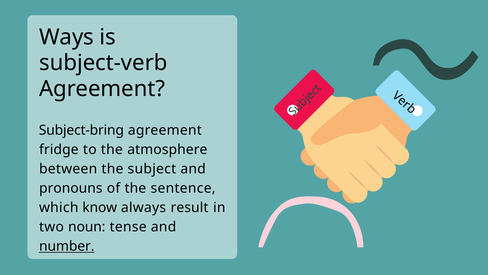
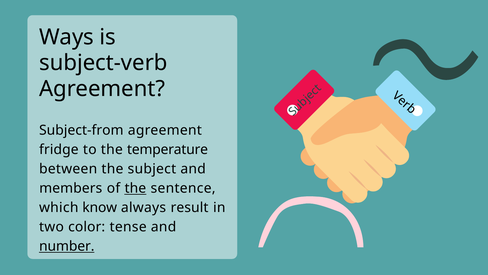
Subject-bring: Subject-bring -> Subject-from
atmosphere: atmosphere -> temperature
pronouns: pronouns -> members
the at (135, 188) underline: none -> present
noun: noun -> color
